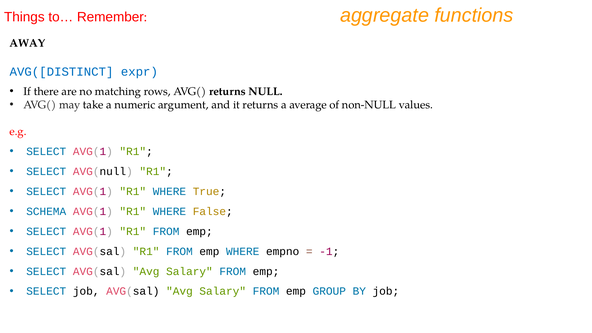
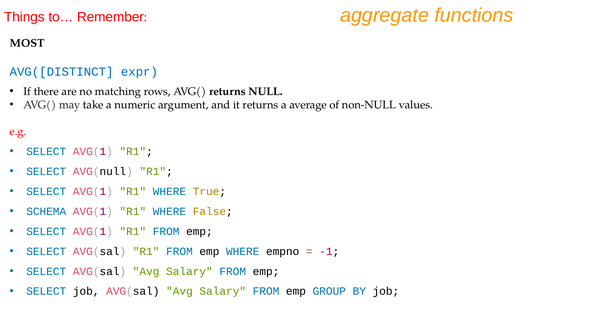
AWAY: AWAY -> MOST
